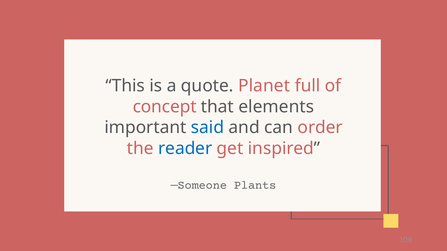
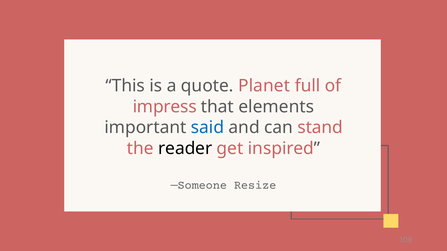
concept: concept -> impress
order: order -> stand
reader colour: blue -> black
Plants: Plants -> Resize
